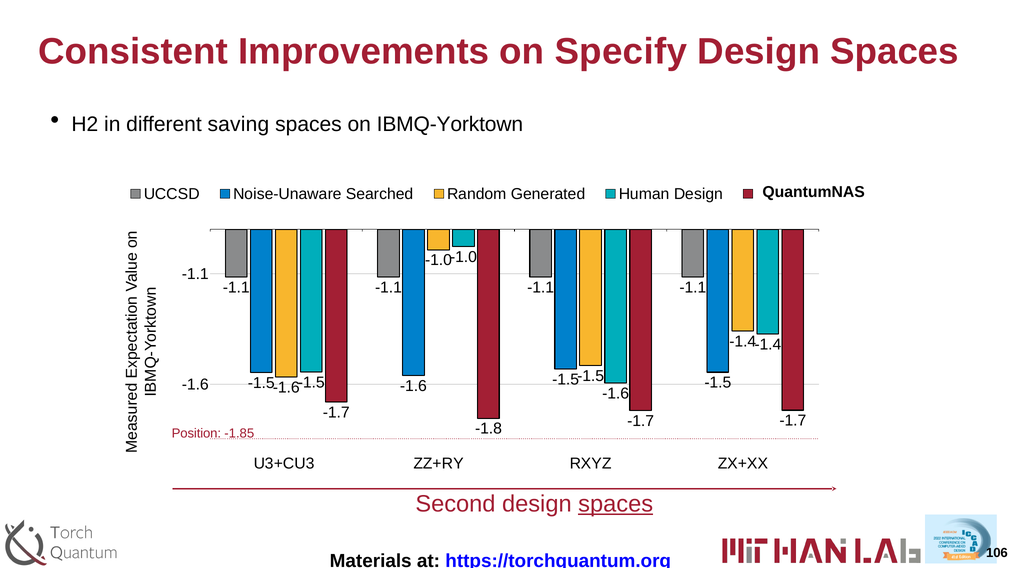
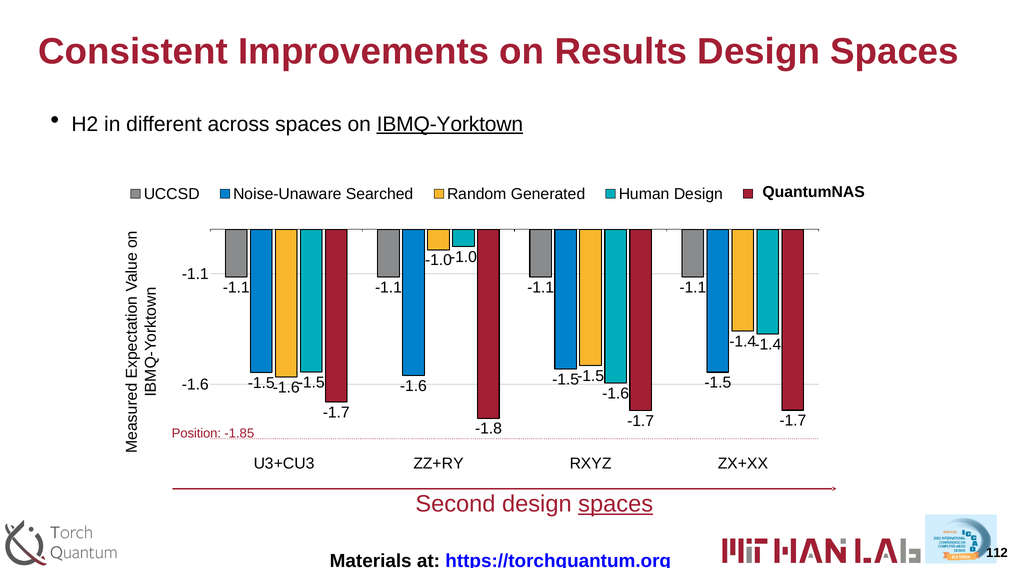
Specify: Specify -> Results
saving: saving -> across
IBMQ-Yorktown underline: none -> present
106: 106 -> 112
